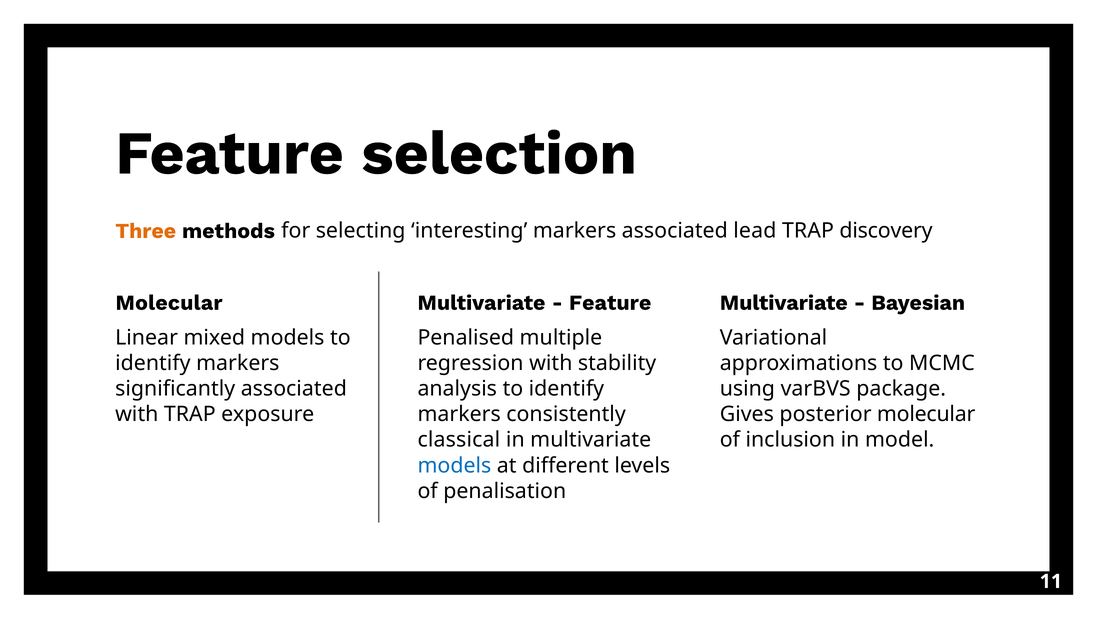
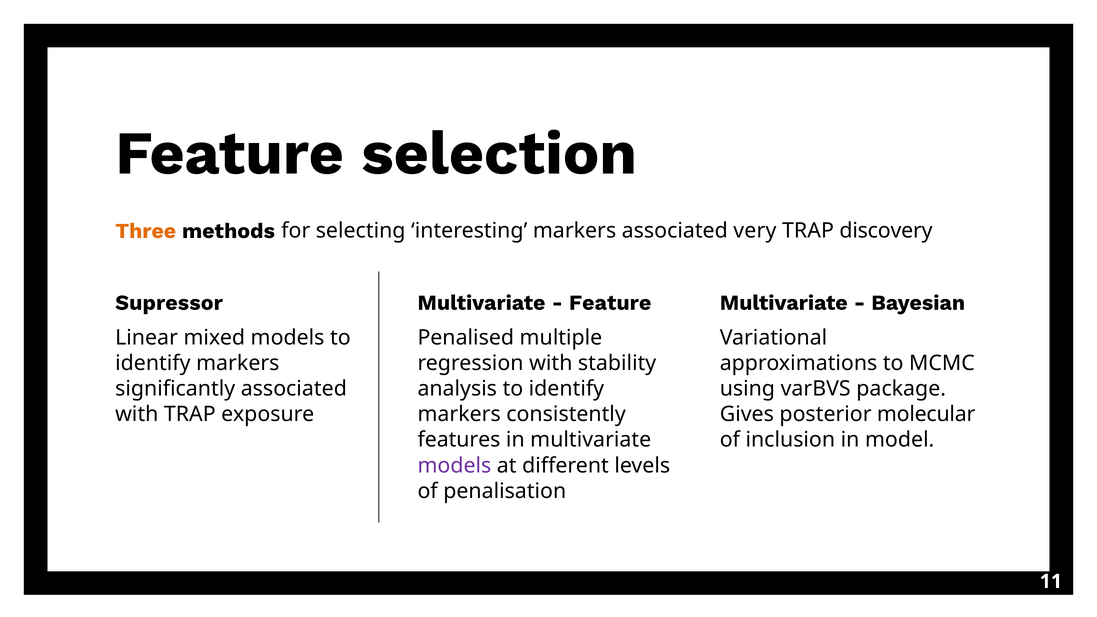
lead: lead -> very
Molecular at (169, 303): Molecular -> Supressor
classical: classical -> features
models at (454, 466) colour: blue -> purple
